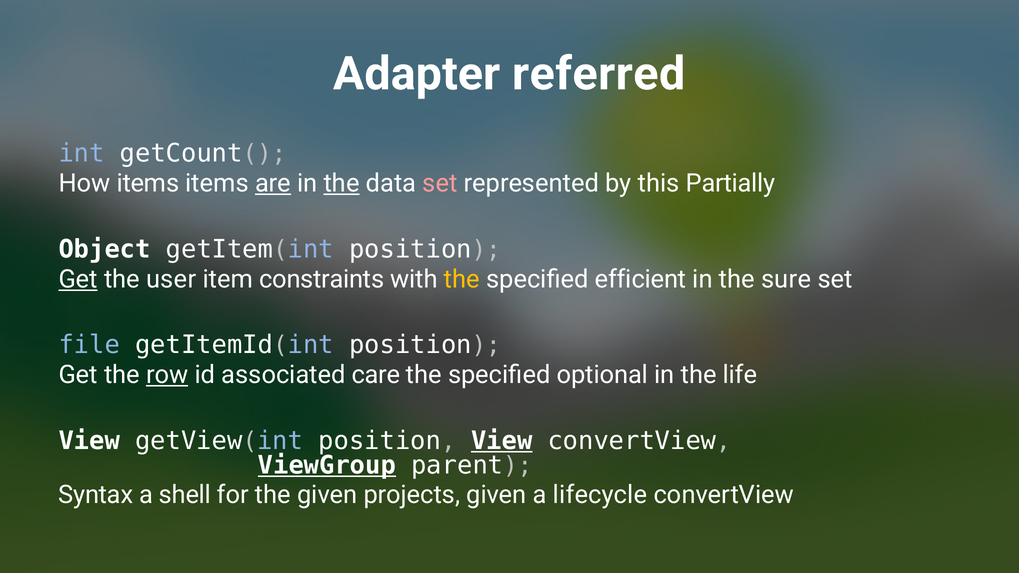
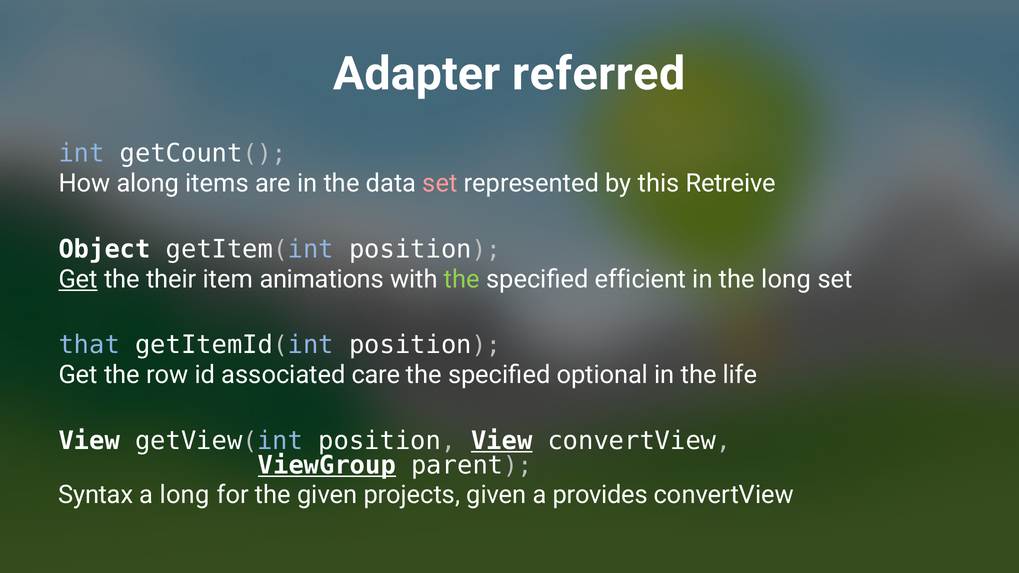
How items: items -> along
are underline: present -> none
the at (342, 183) underline: present -> none
Partially: Partially -> Retreive
user: user -> their
constraints: constraints -> animations
the at (462, 279) colour: yellow -> light green
the sure: sure -> long
file: file -> that
row underline: present -> none
a shell: shell -> long
lifecycle: lifecycle -> provides
